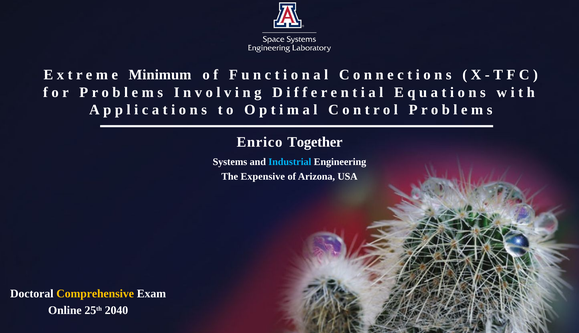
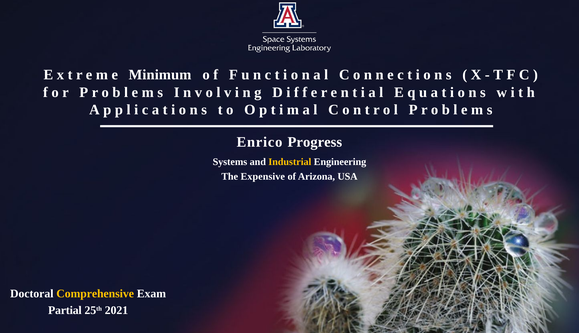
Together: Together -> Progress
Industrial colour: light blue -> yellow
Online: Online -> Partial
2040: 2040 -> 2021
